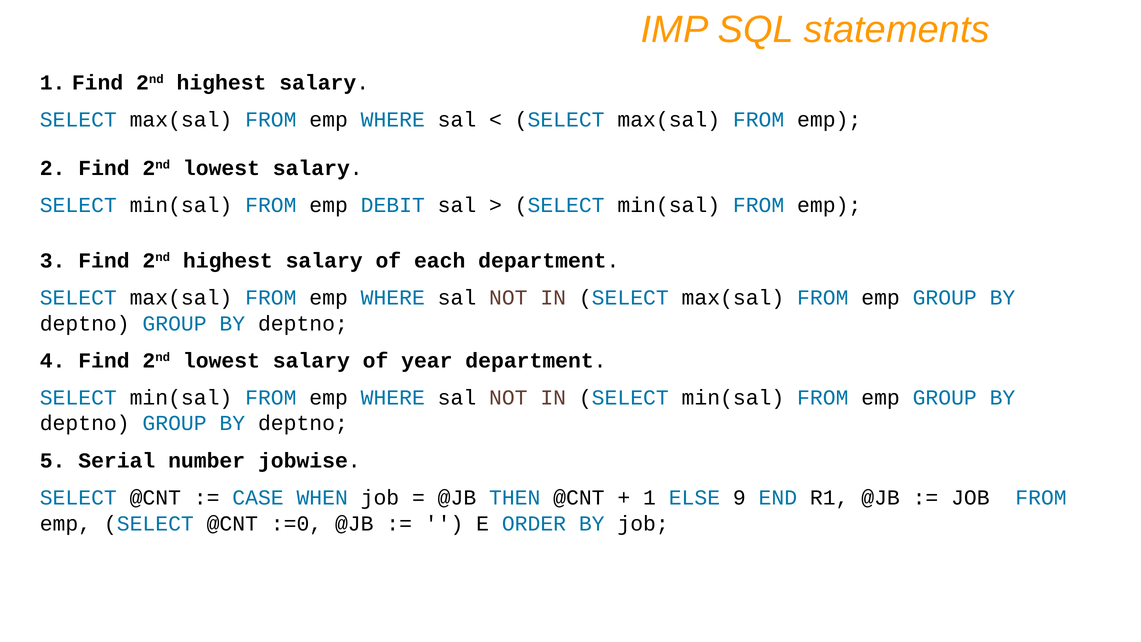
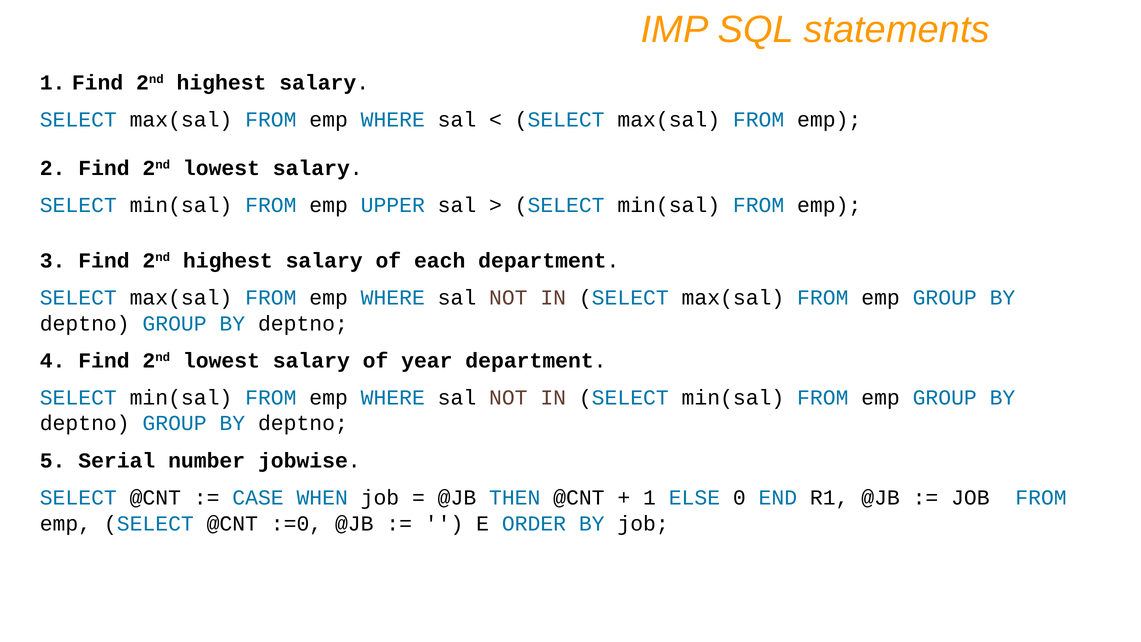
DEBIT: DEBIT -> UPPER
9: 9 -> 0
